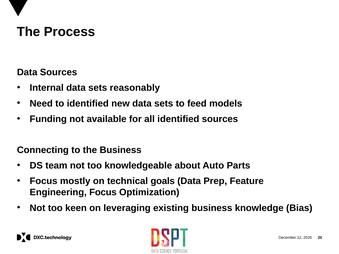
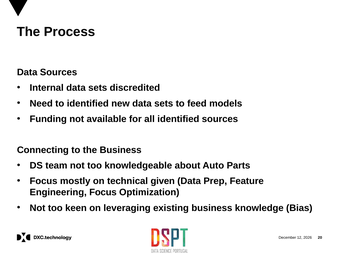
reasonably: reasonably -> discredited
goals: goals -> given
